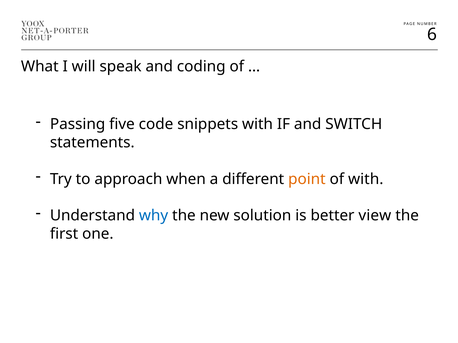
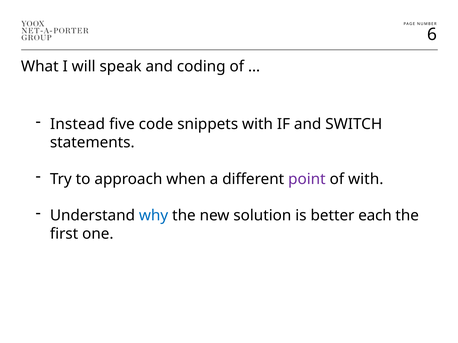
Passing: Passing -> Instead
point colour: orange -> purple
view: view -> each
